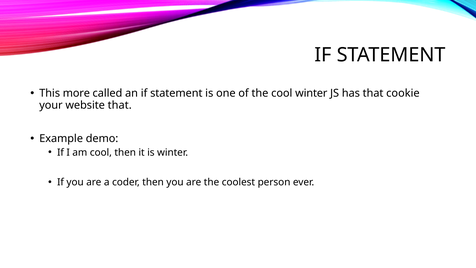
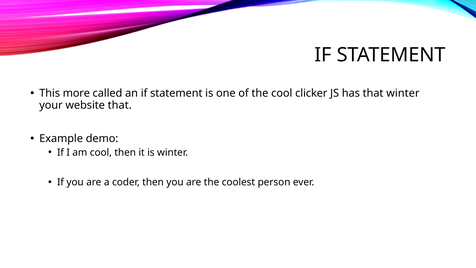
cool winter: winter -> clicker
that cookie: cookie -> winter
